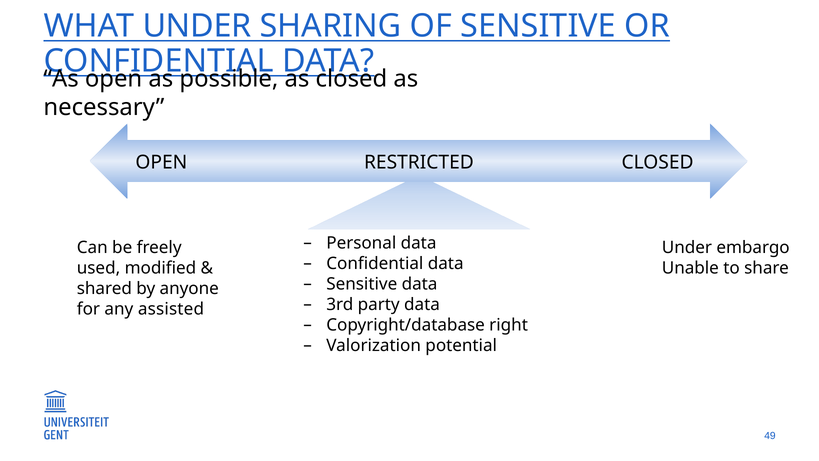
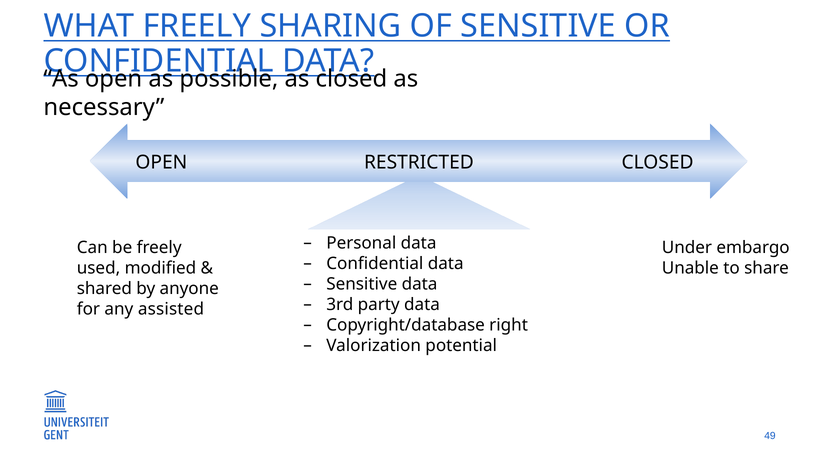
WHAT UNDER: UNDER -> FREELY
